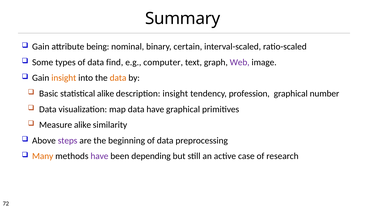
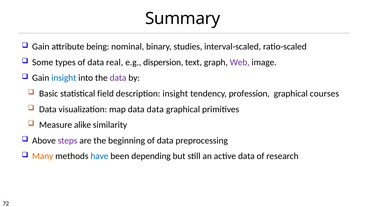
certain: certain -> studies
find: find -> real
computer: computer -> dispersion
insight at (64, 78) colour: orange -> blue
data at (118, 78) colour: orange -> purple
statistical alike: alike -> field
number: number -> courses
data have: have -> data
have at (99, 157) colour: purple -> blue
active case: case -> data
